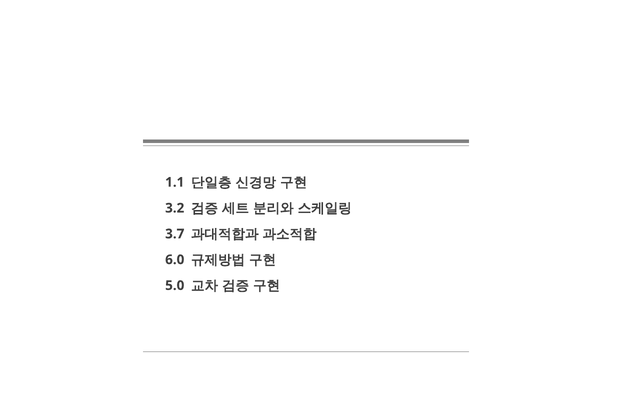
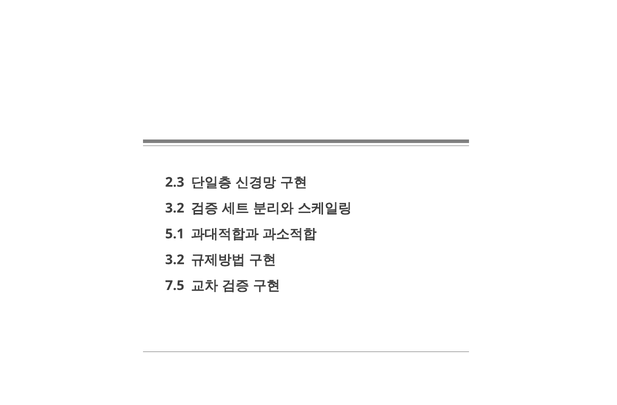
1.1: 1.1 -> 2.3
3.7: 3.7 -> 5.1
6.0 at (175, 260): 6.0 -> 3.2
5.0: 5.0 -> 7.5
